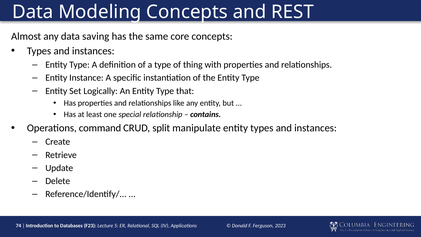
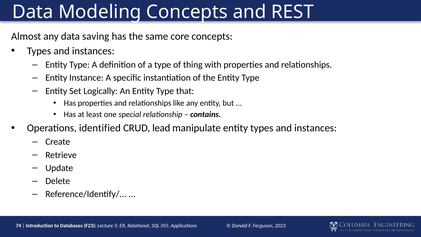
command: command -> identified
split: split -> lead
